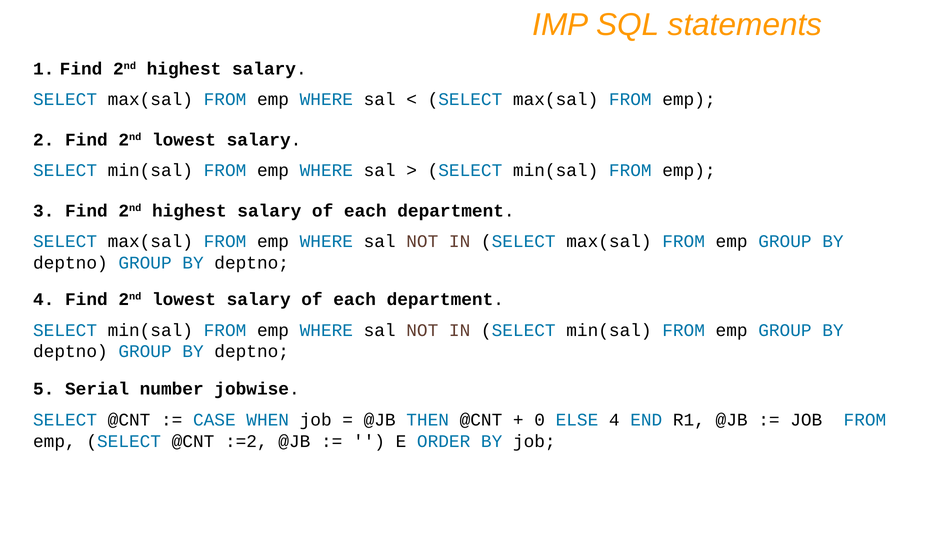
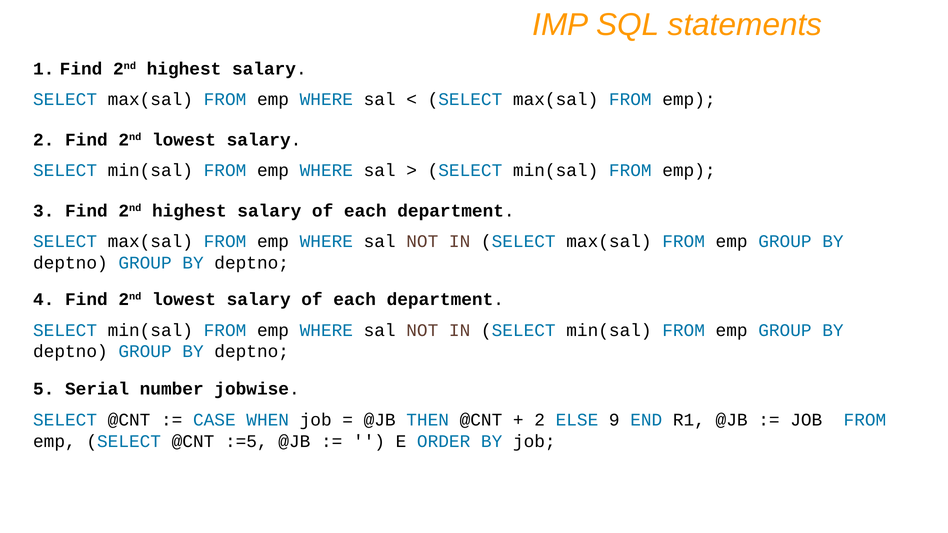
0 at (540, 420): 0 -> 2
ELSE 4: 4 -> 9
:=2: :=2 -> :=5
